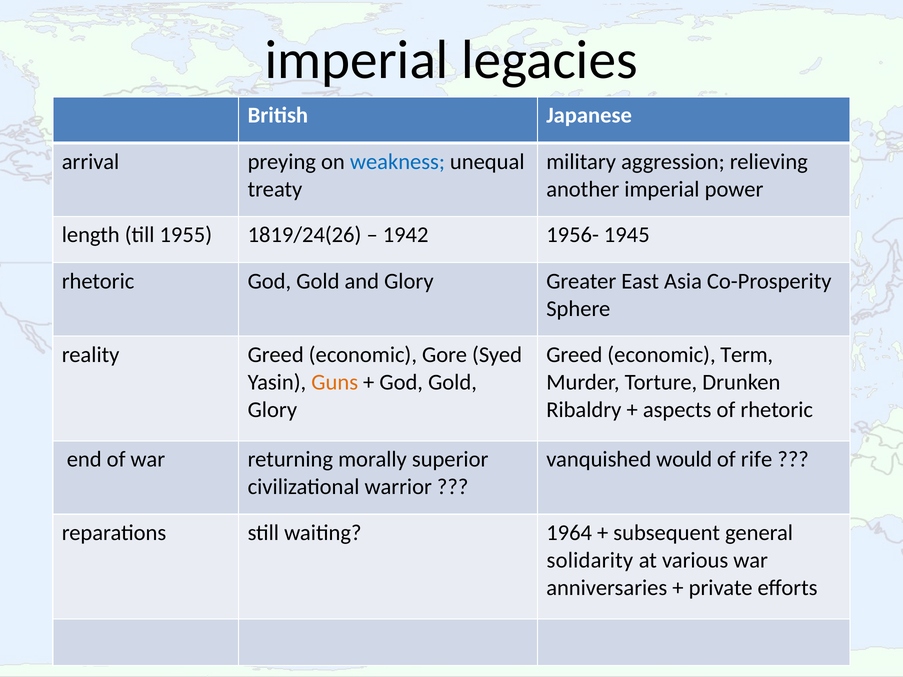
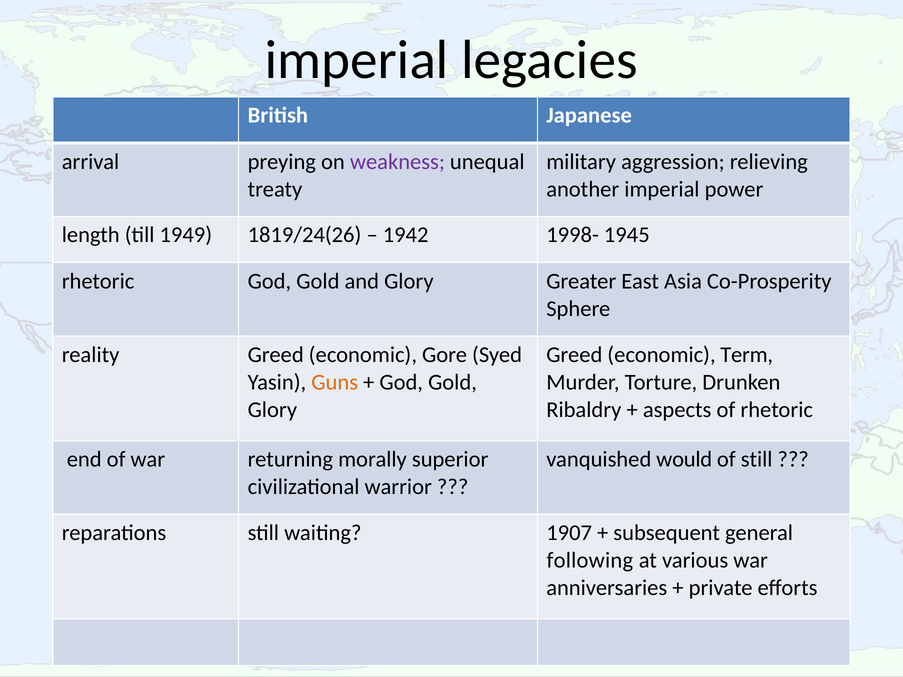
weakness colour: blue -> purple
1955: 1955 -> 1949
1956-: 1956- -> 1998-
of rife: rife -> still
1964: 1964 -> 1907
solidarity: solidarity -> following
